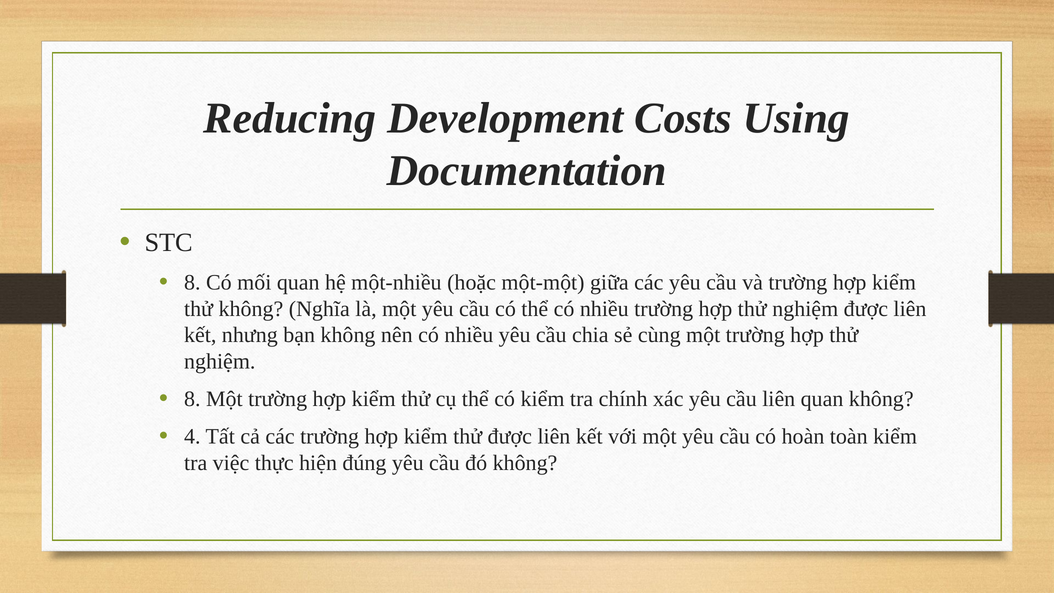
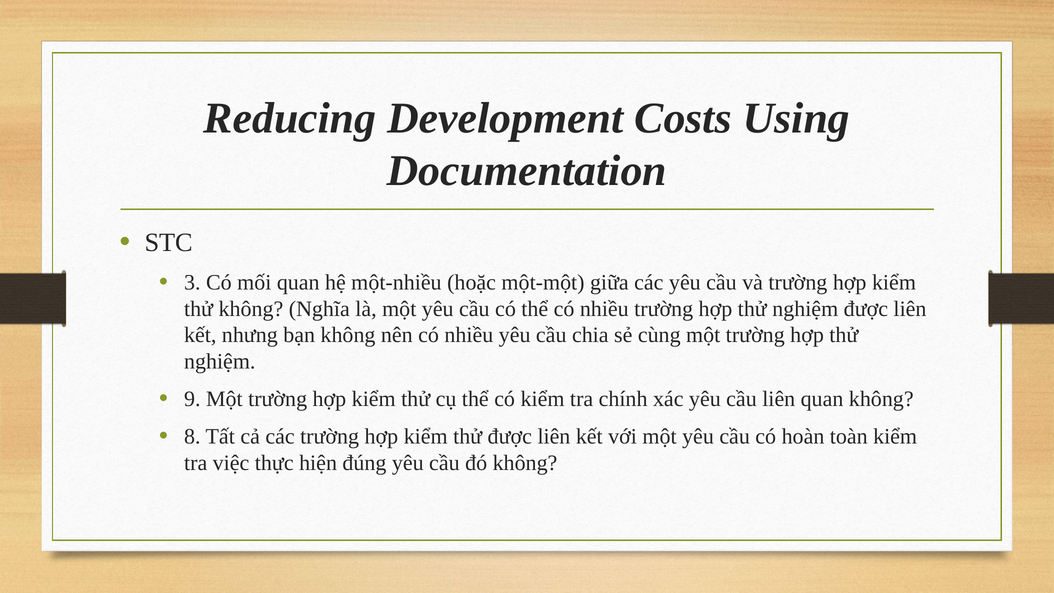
8 at (192, 282): 8 -> 3
8 at (192, 399): 8 -> 9
4: 4 -> 8
